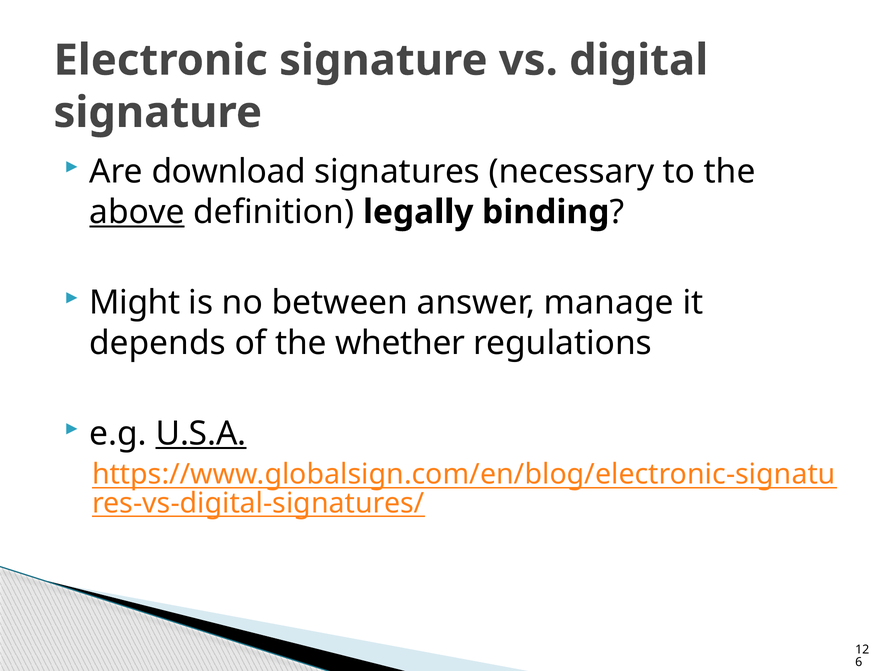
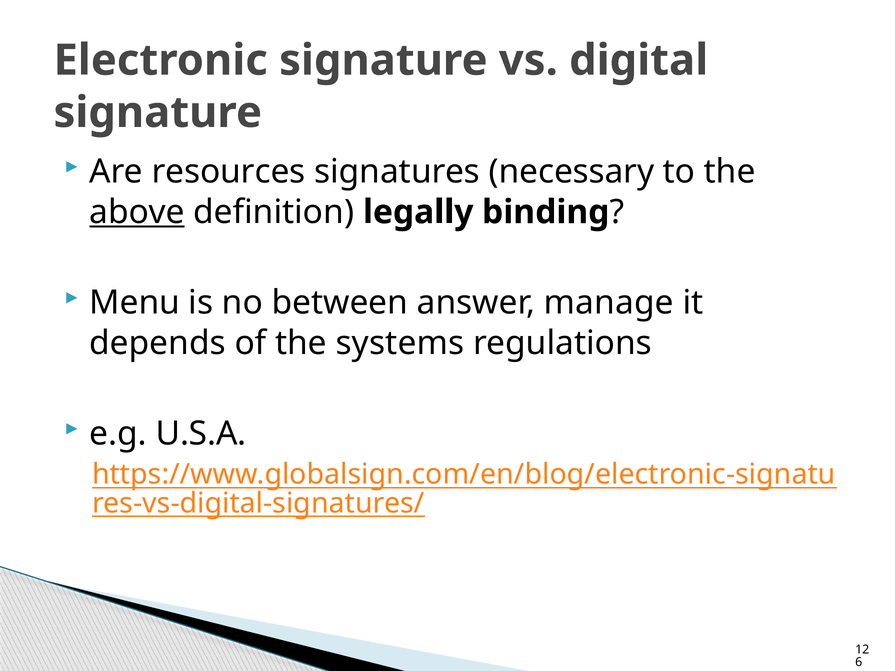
download: download -> resources
Might: Might -> Menu
whether: whether -> systems
U.S.A underline: present -> none
